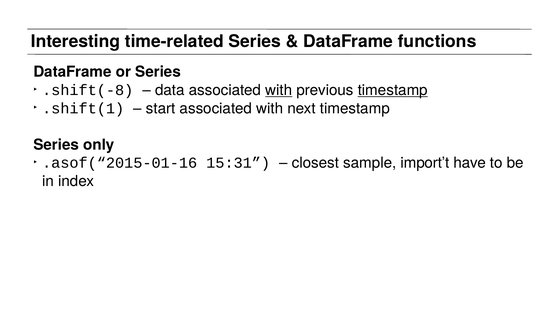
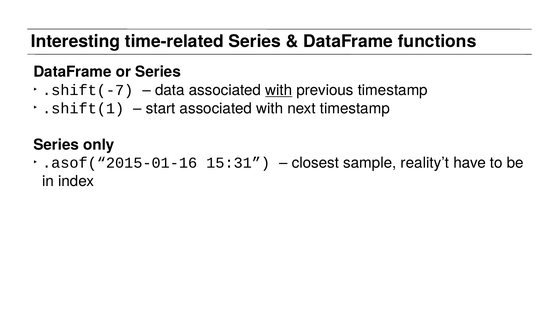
.shift(-8: .shift(-8 -> .shift(-7
timestamp at (393, 90) underline: present -> none
import’t: import’t -> reality’t
